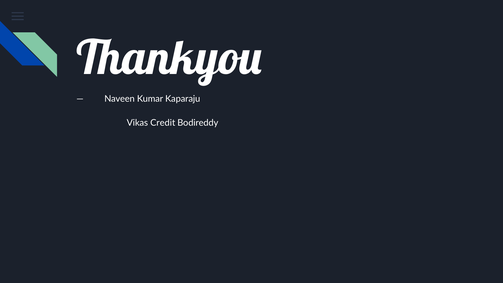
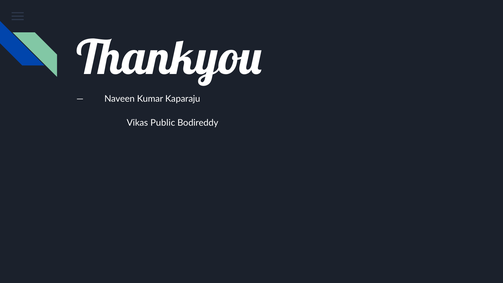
Credit: Credit -> Public
